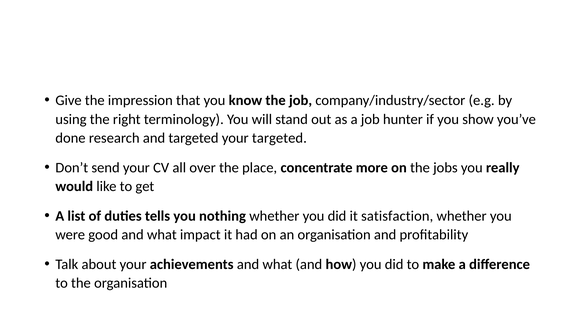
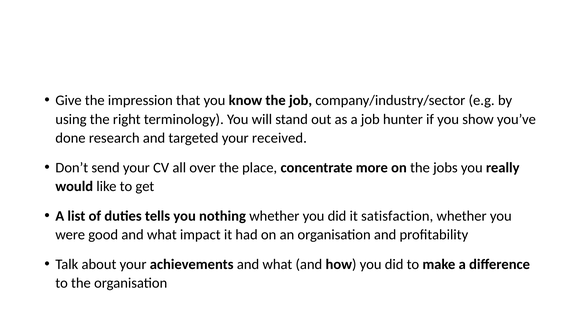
your targeted: targeted -> received
